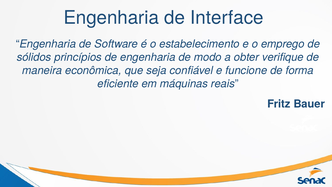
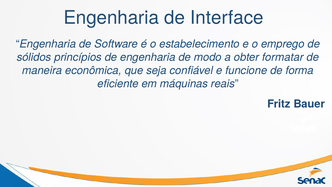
verifique: verifique -> formatar
